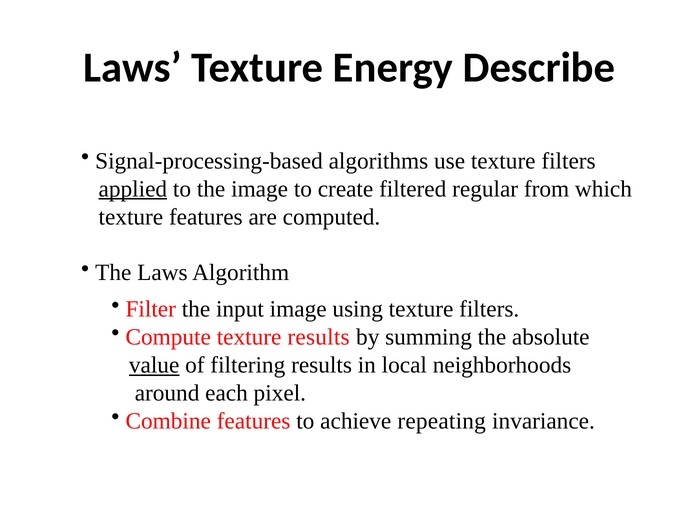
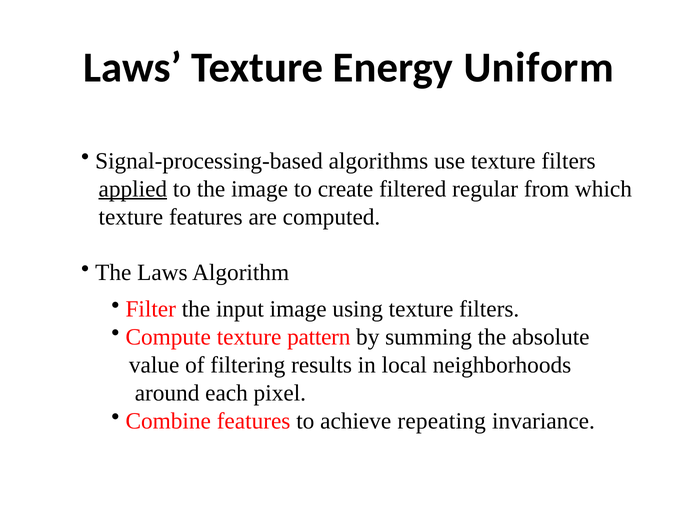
Describe: Describe -> Uniform
texture results: results -> pattern
value underline: present -> none
